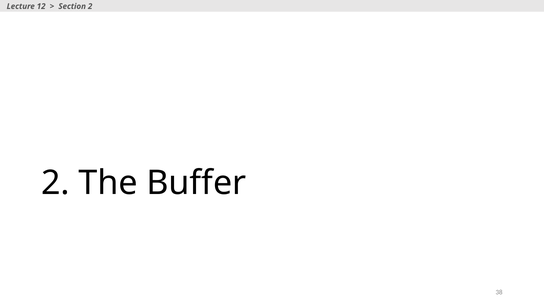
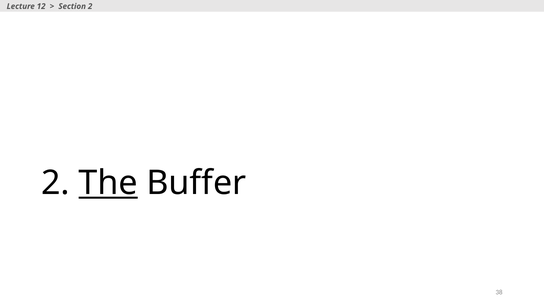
The underline: none -> present
